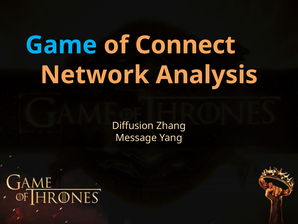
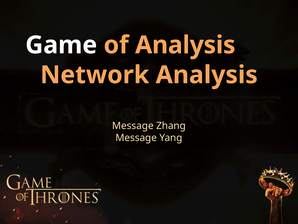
Game colour: light blue -> white
of Connect: Connect -> Analysis
Diffusion at (133, 126): Diffusion -> Message
